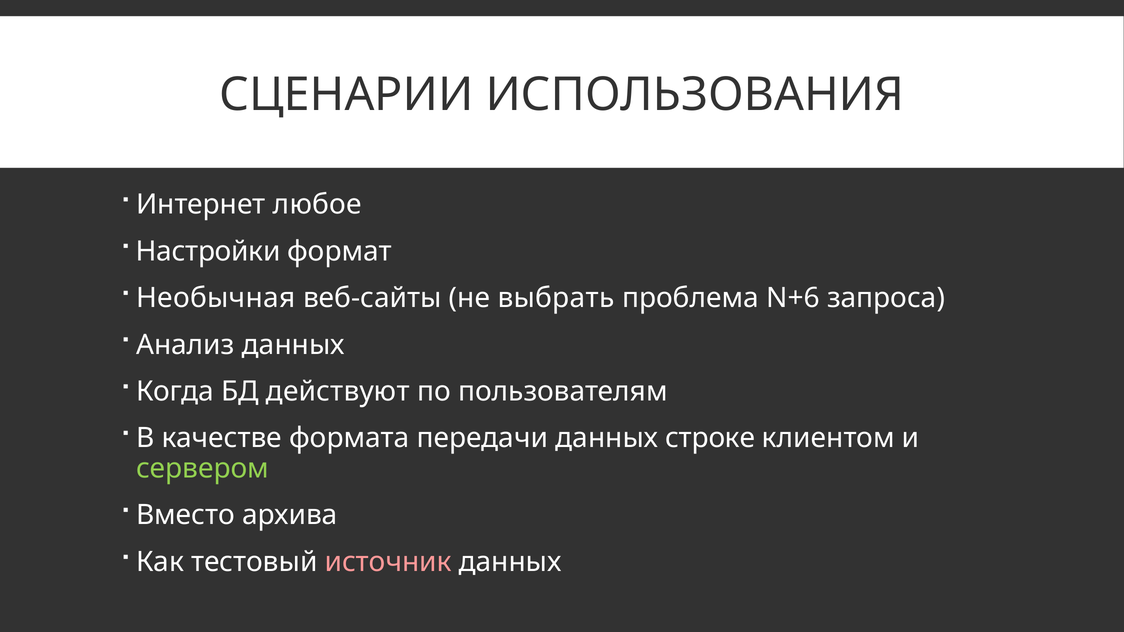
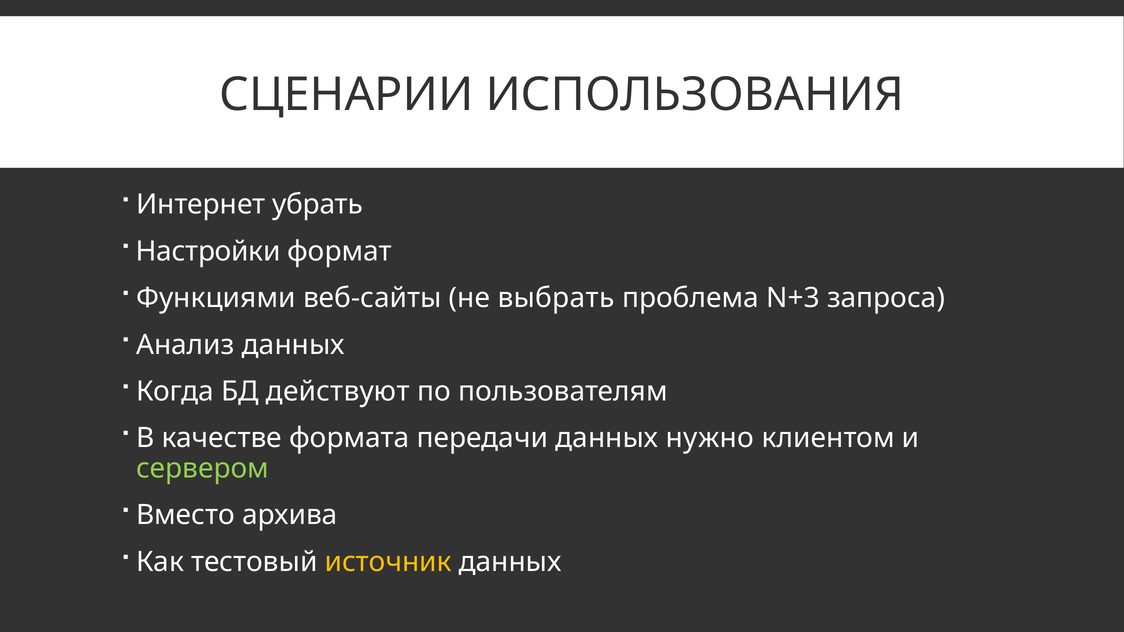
любое: любое -> убрать
Необычная: Необычная -> Функциями
N+6: N+6 -> N+3
строке: строке -> нужно
источник colour: pink -> yellow
